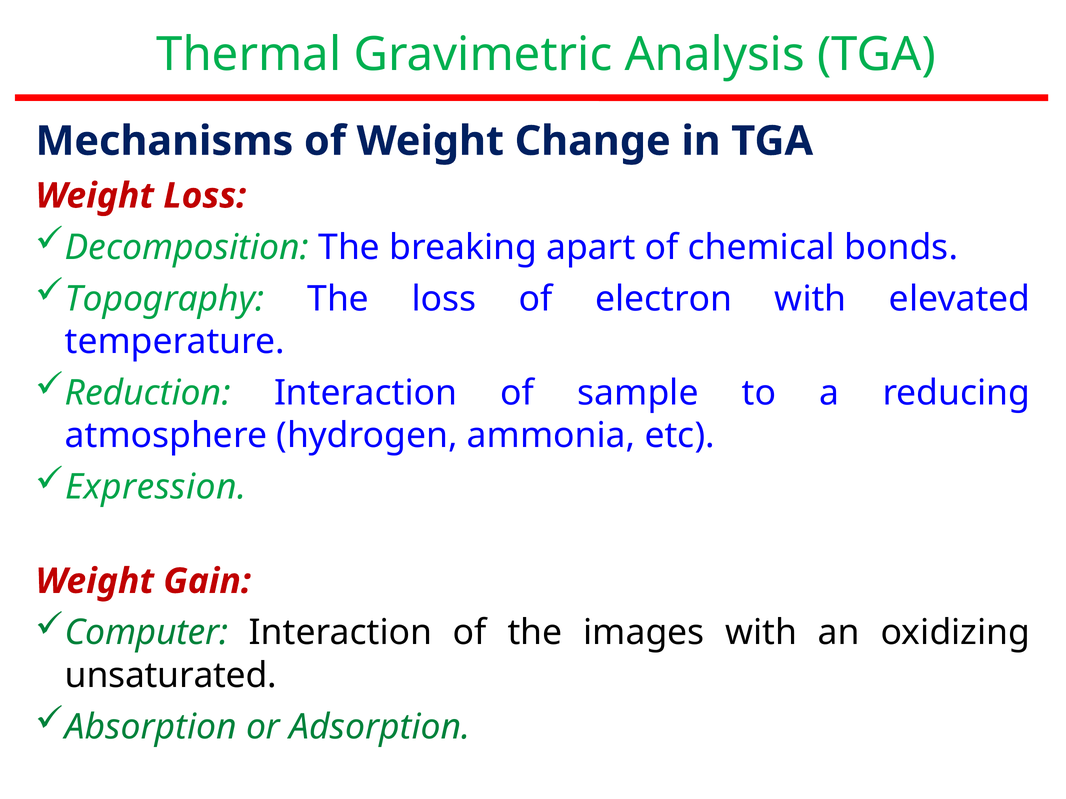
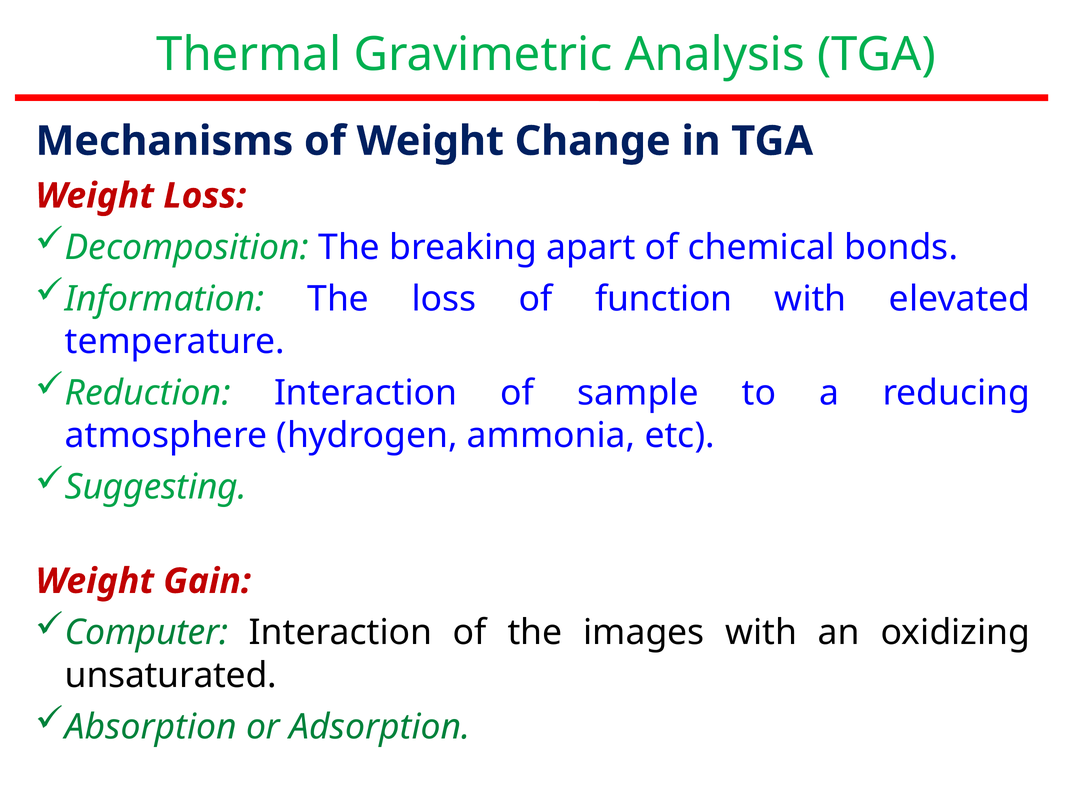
Topography: Topography -> Information
electron: electron -> function
Expression: Expression -> Suggesting
